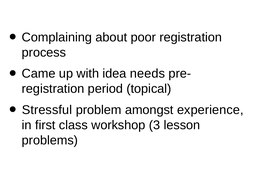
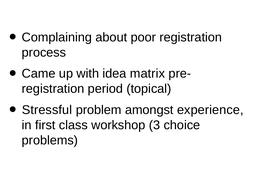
needs: needs -> matrix
lesson: lesson -> choice
